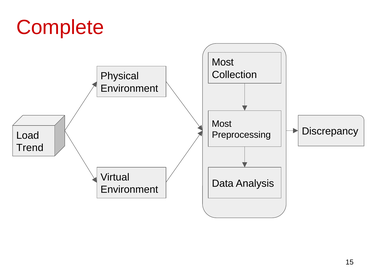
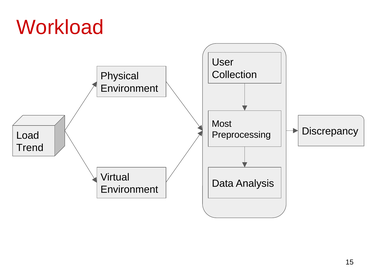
Complete: Complete -> Workload
Most at (223, 62): Most -> User
